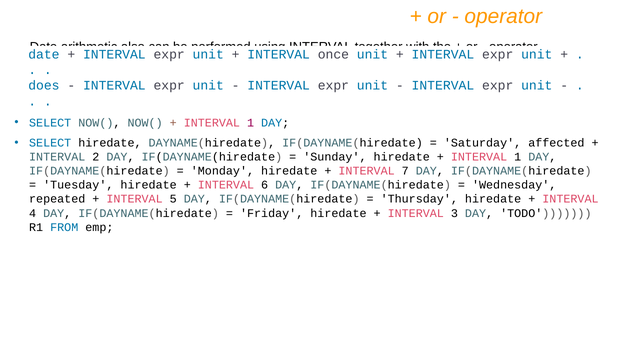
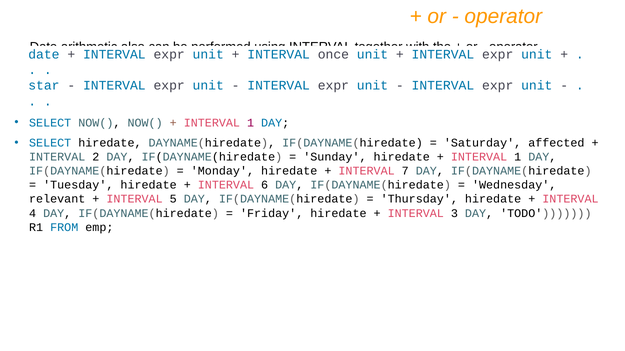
does: does -> star
repeated: repeated -> relevant
